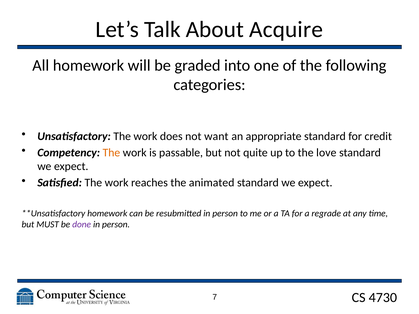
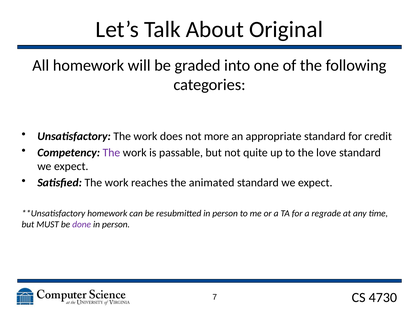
Acquire: Acquire -> Original
want: want -> more
The at (111, 153) colour: orange -> purple
